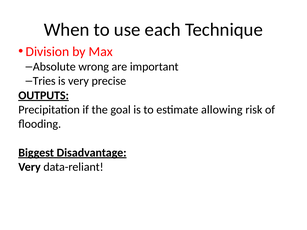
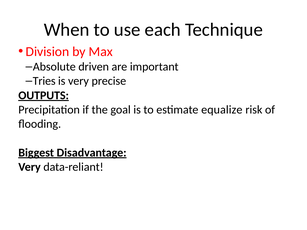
wrong: wrong -> driven
allowing: allowing -> equalize
